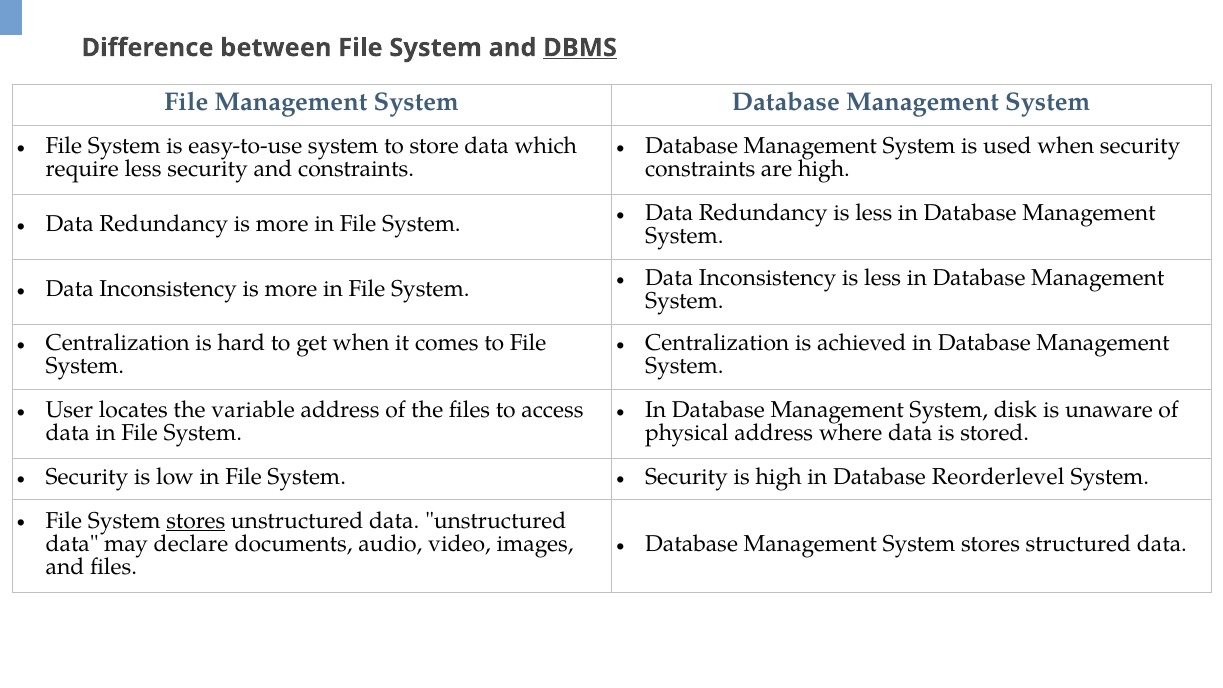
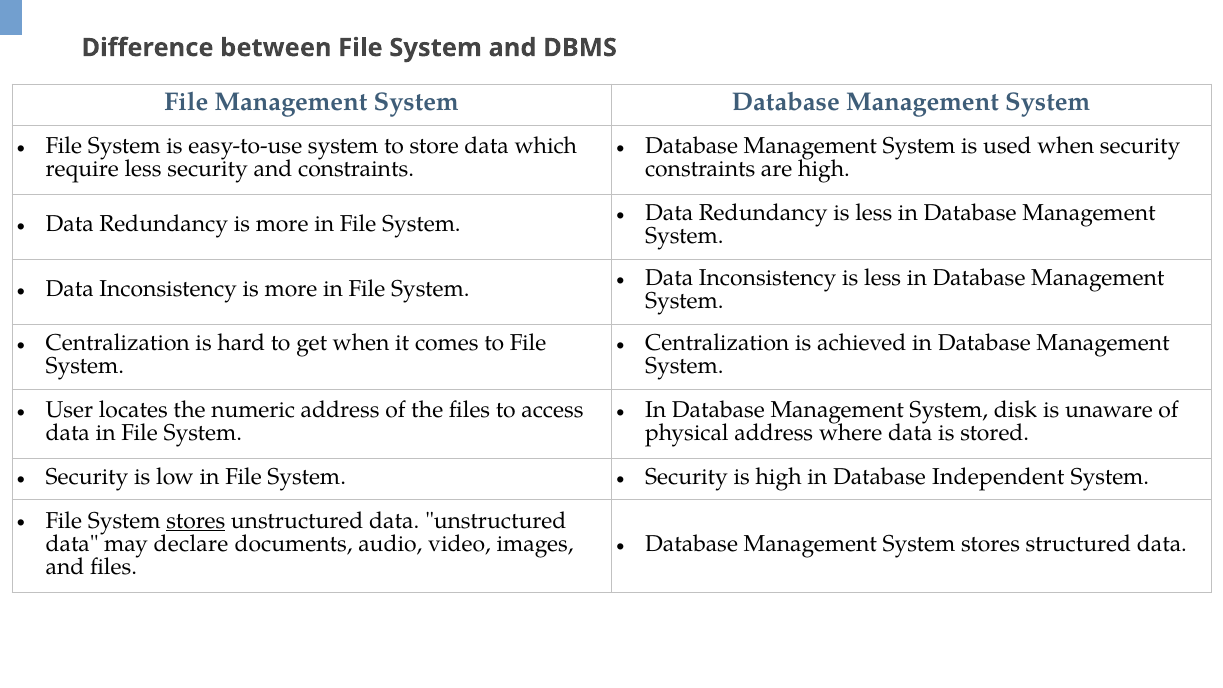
DBMS underline: present -> none
variable: variable -> numeric
Reorderlevel: Reorderlevel -> Independent
